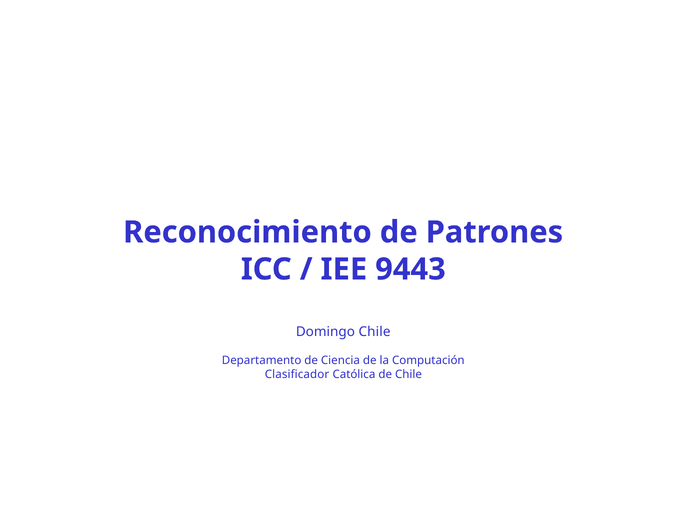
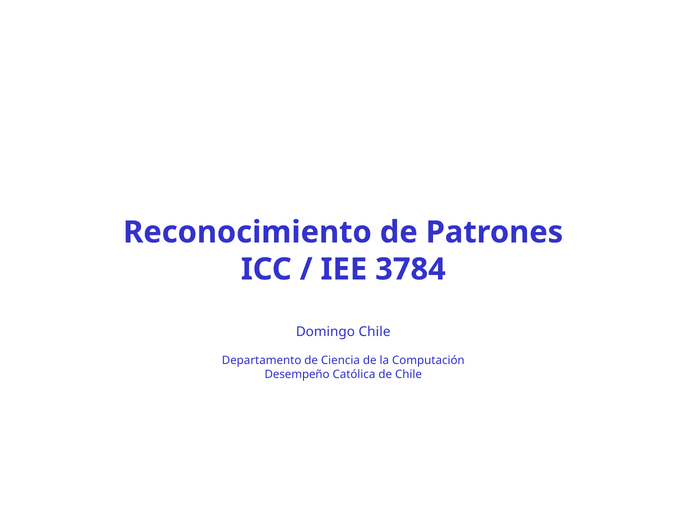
9443: 9443 -> 3784
Clasificador: Clasificador -> Desempeño
